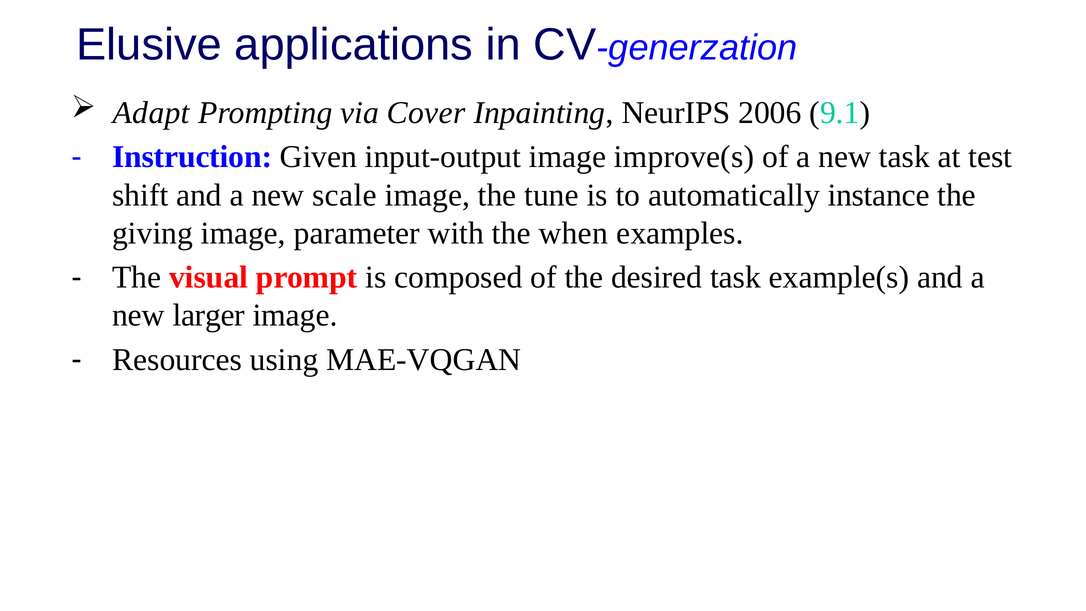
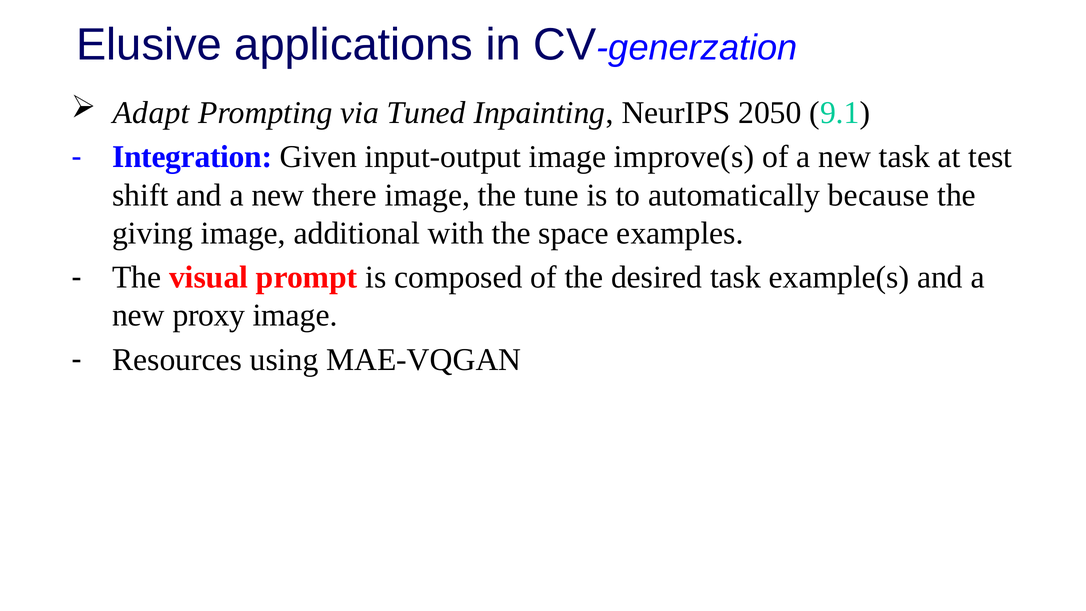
Cover: Cover -> Tuned
2006: 2006 -> 2050
Instruction: Instruction -> Integration
scale: scale -> there
instance: instance -> because
parameter: parameter -> additional
when: when -> space
larger: larger -> proxy
